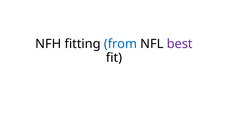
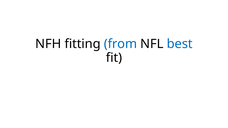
best colour: purple -> blue
